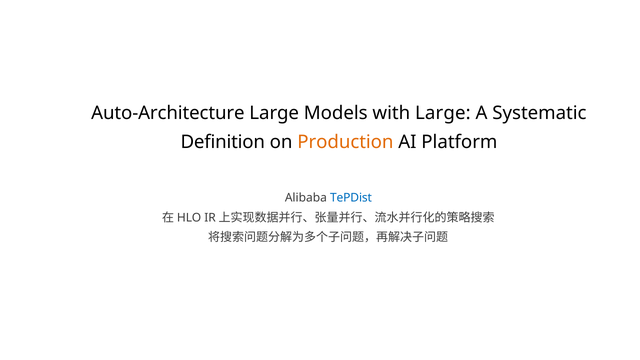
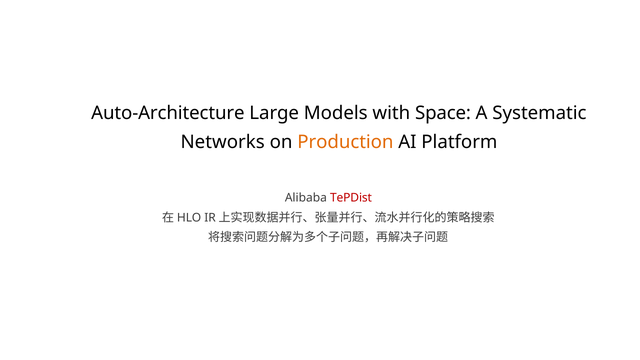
with Large: Large -> Space
Definition: Definition -> Networks
TePDist colour: blue -> red
